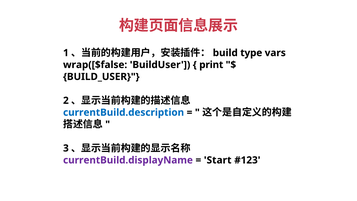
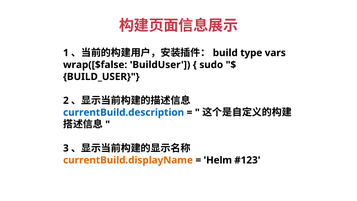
print: print -> sudo
currentBuild.displayName colour: purple -> orange
Start: Start -> Helm
